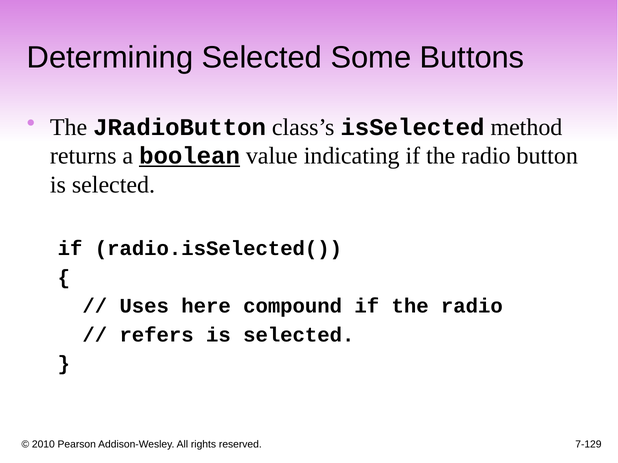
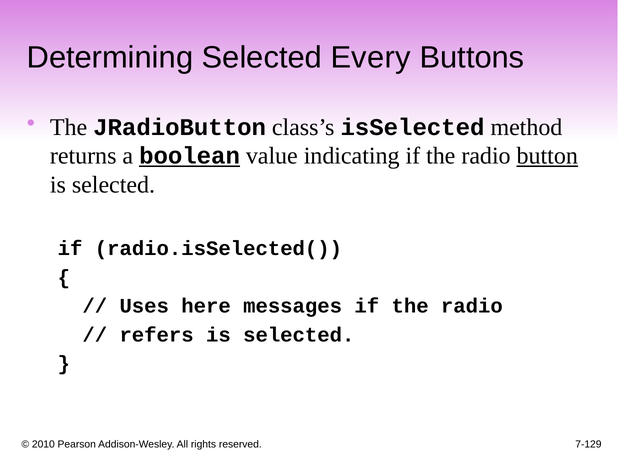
Some: Some -> Every
button underline: none -> present
compound: compound -> messages
